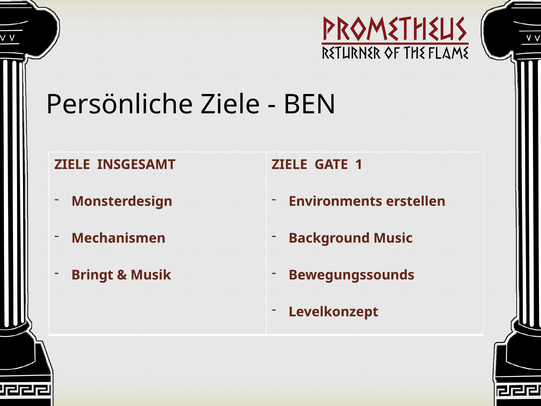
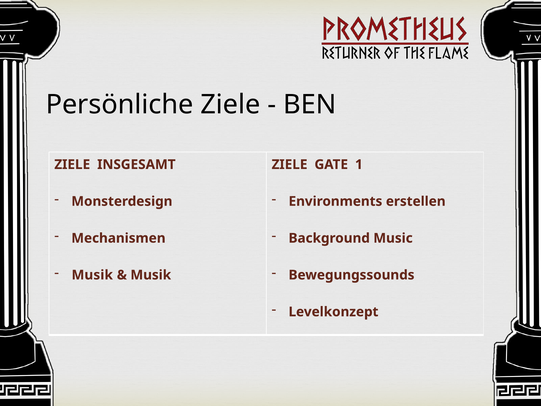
Bringt at (92, 275): Bringt -> Musik
